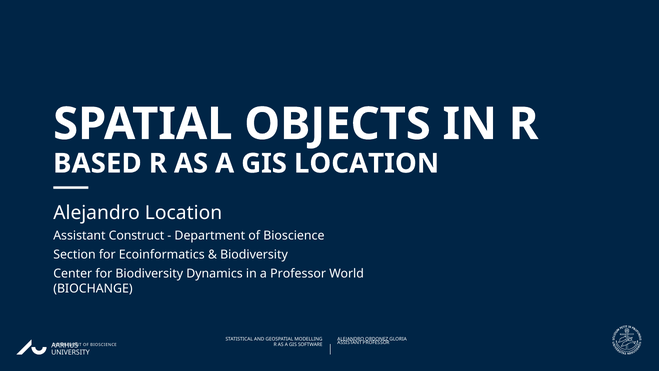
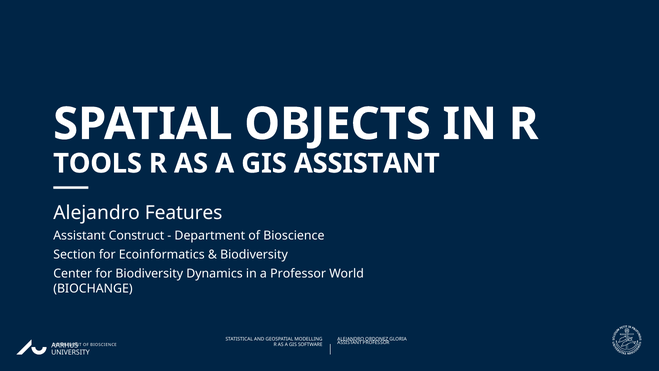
BASED: BASED -> TOOLS
GIS LOCATION: LOCATION -> ASSISTANT
Alejandro Location: Location -> Features
